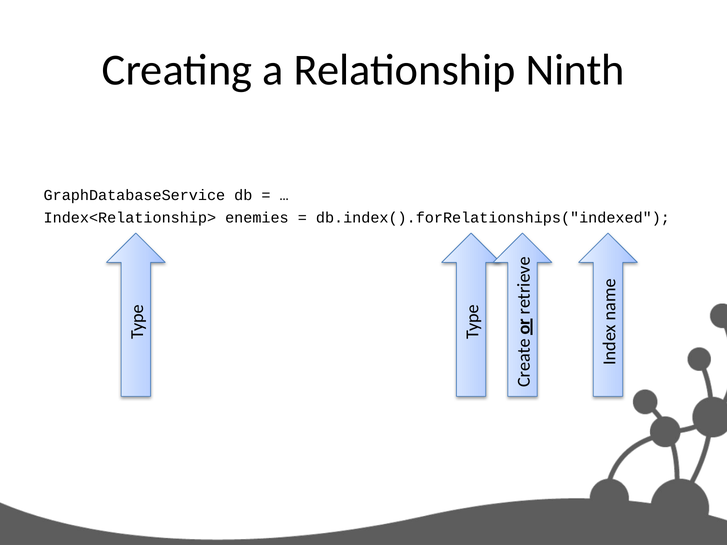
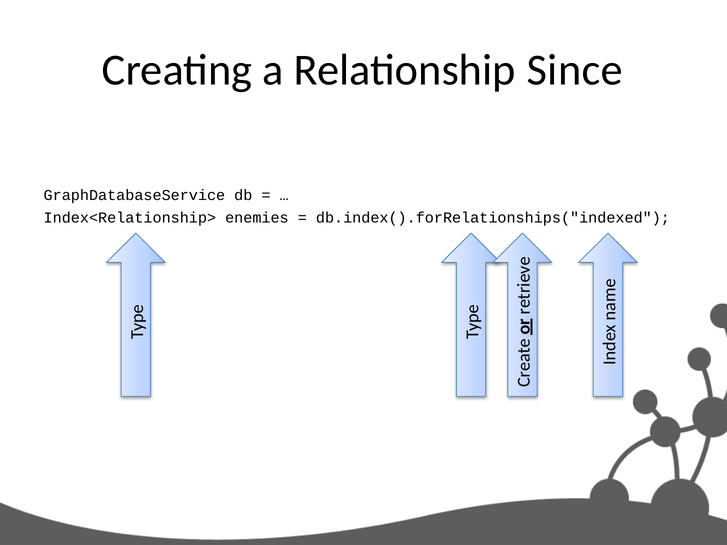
Ninth: Ninth -> Since
